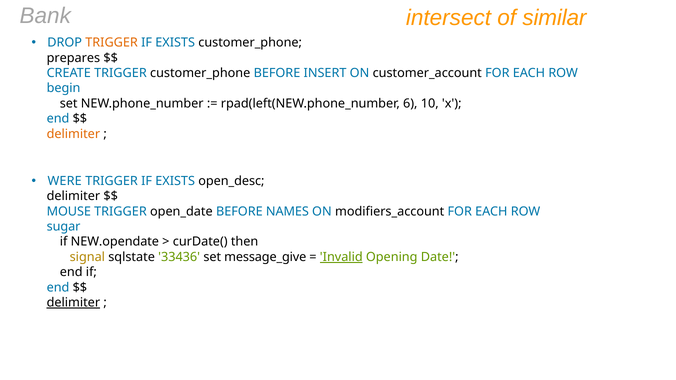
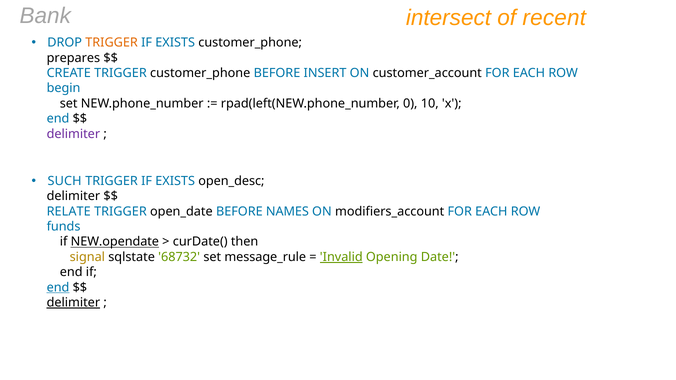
similar: similar -> recent
6: 6 -> 0
delimiter at (73, 134) colour: orange -> purple
WERE: WERE -> SUCH
MOUSE: MOUSE -> RELATE
sugar: sugar -> funds
NEW.opendate underline: none -> present
33436: 33436 -> 68732
message_give: message_give -> message_rule
end at (58, 288) underline: none -> present
